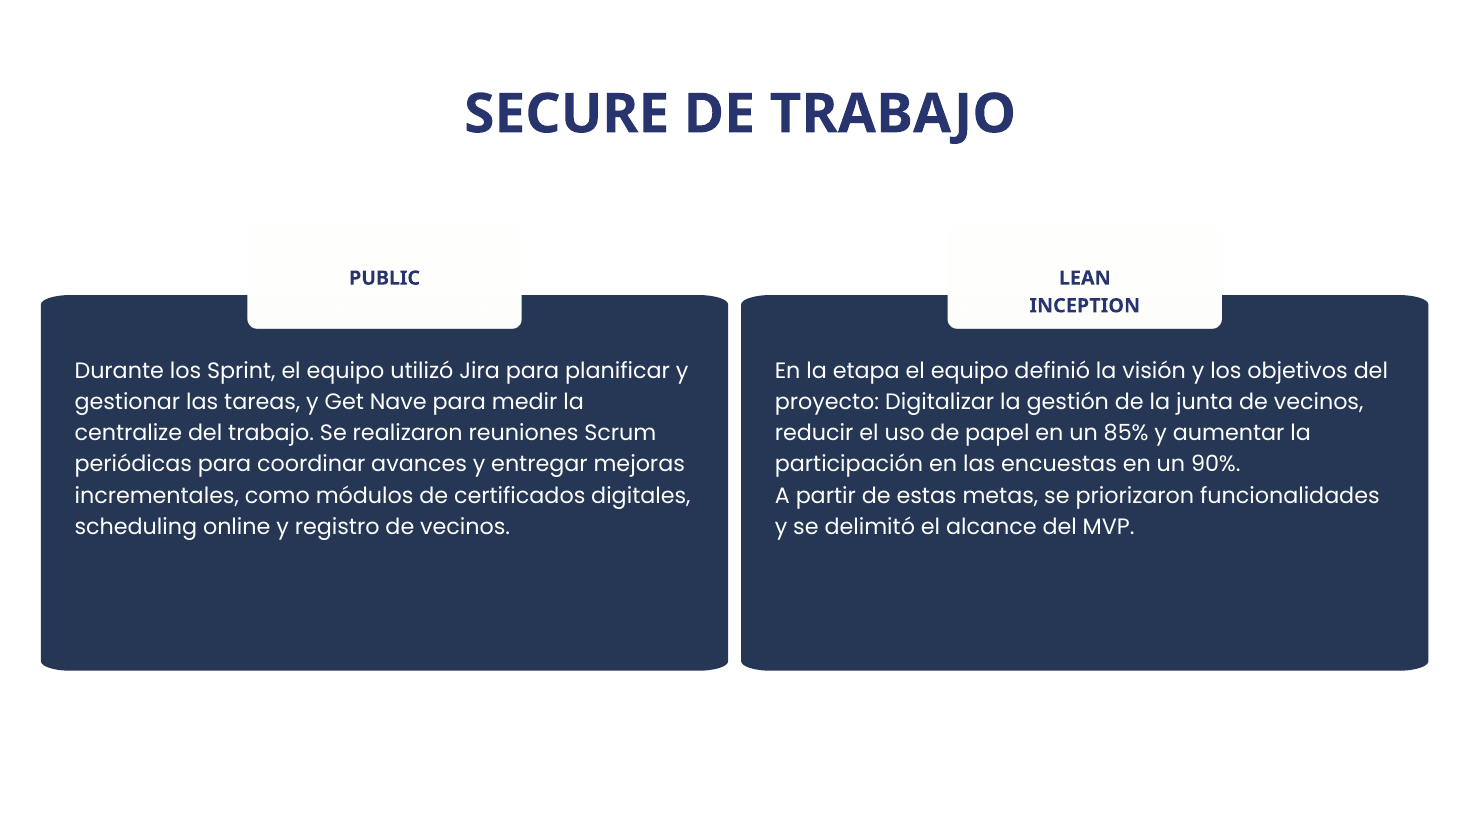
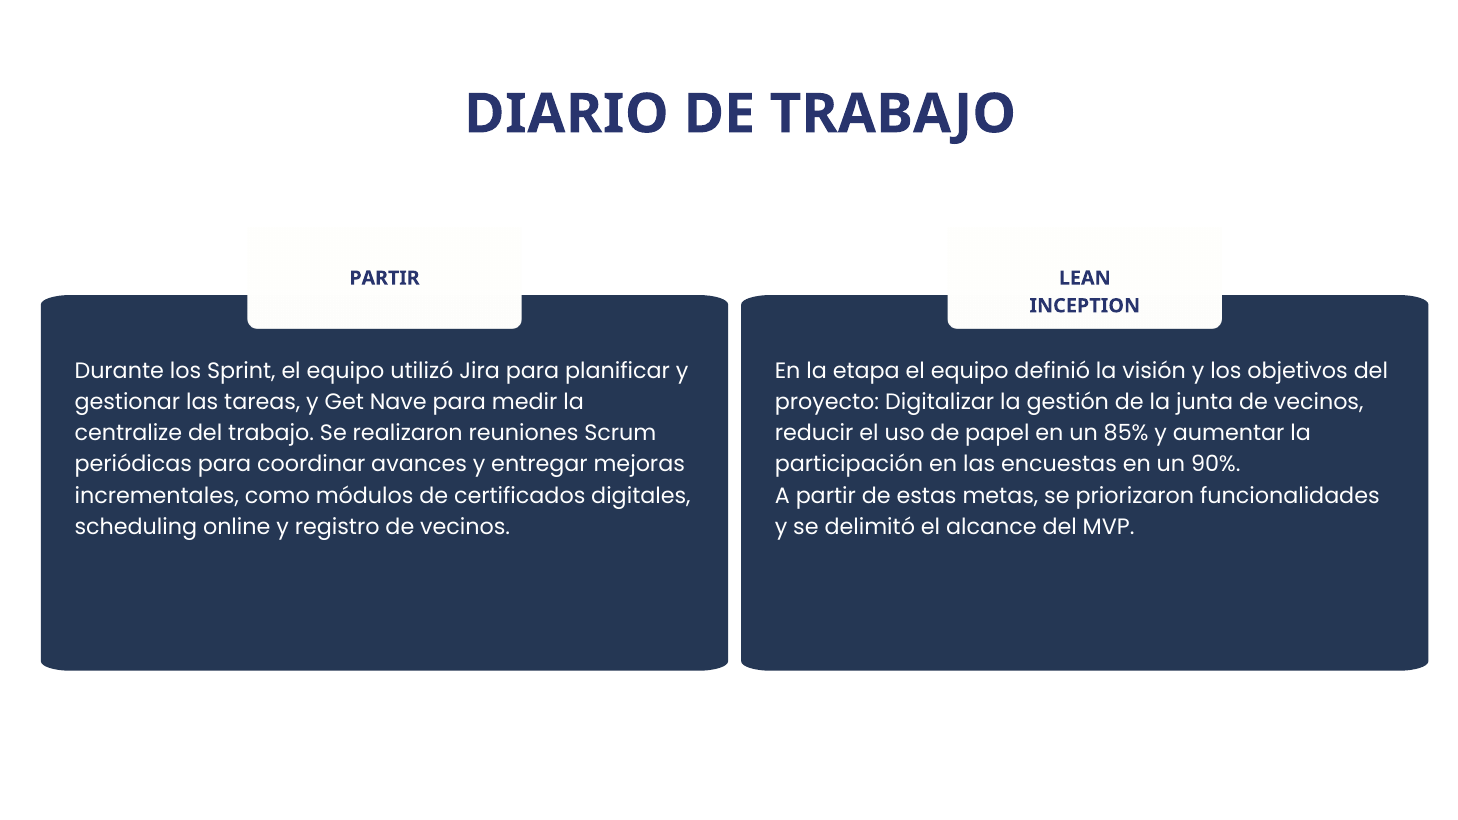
SECURE: SECURE -> DIARIO
PUBLIC at (385, 278): PUBLIC -> PARTIR
